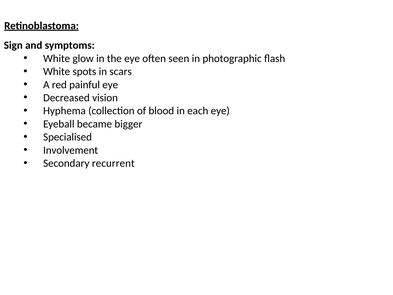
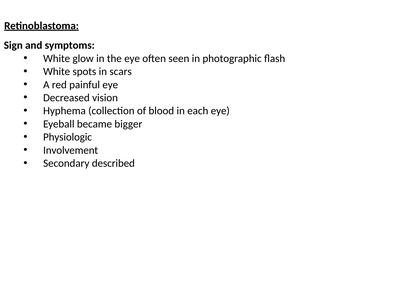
Specialised: Specialised -> Physiologic
recurrent: recurrent -> described
